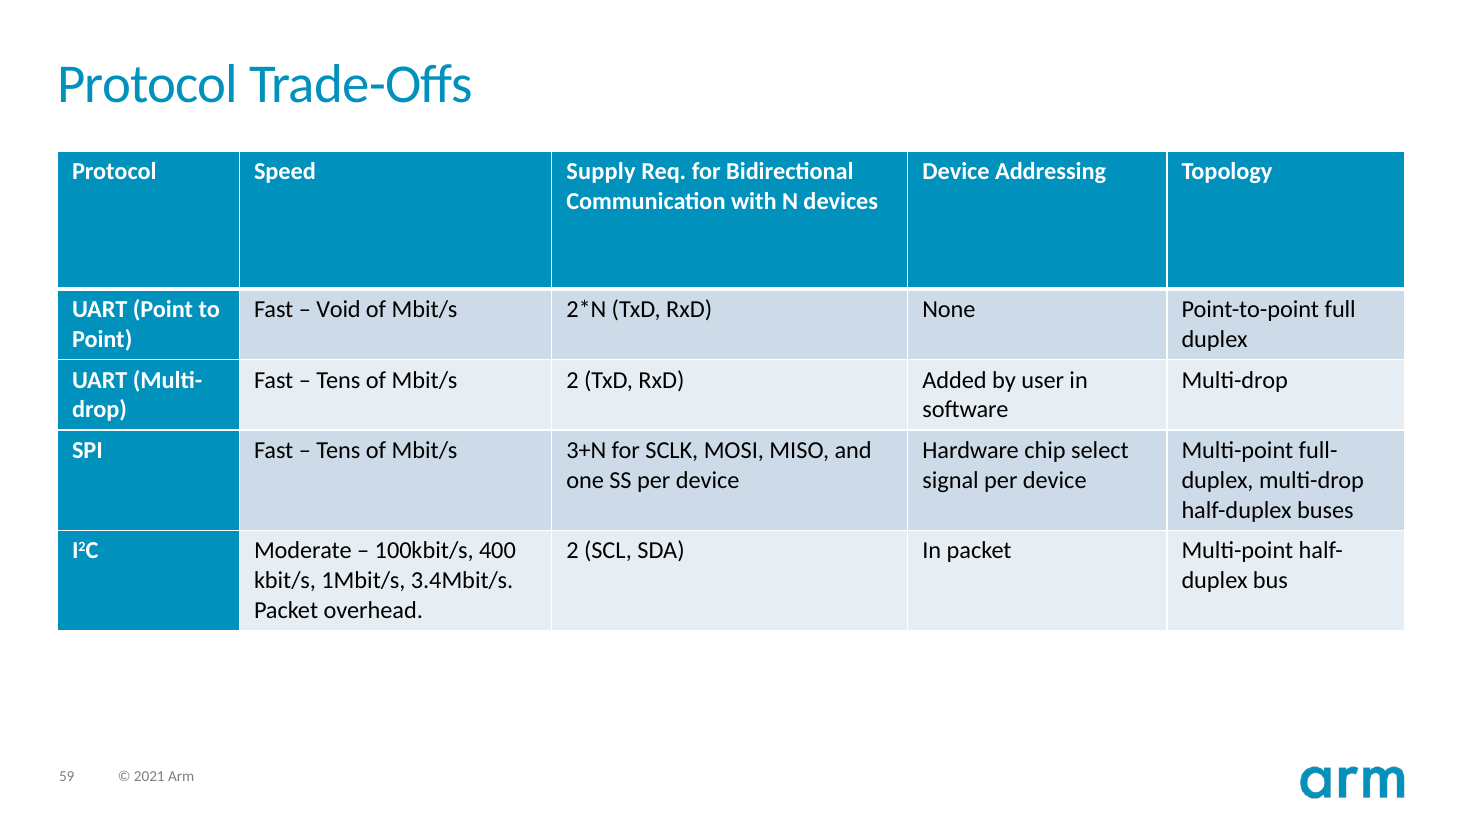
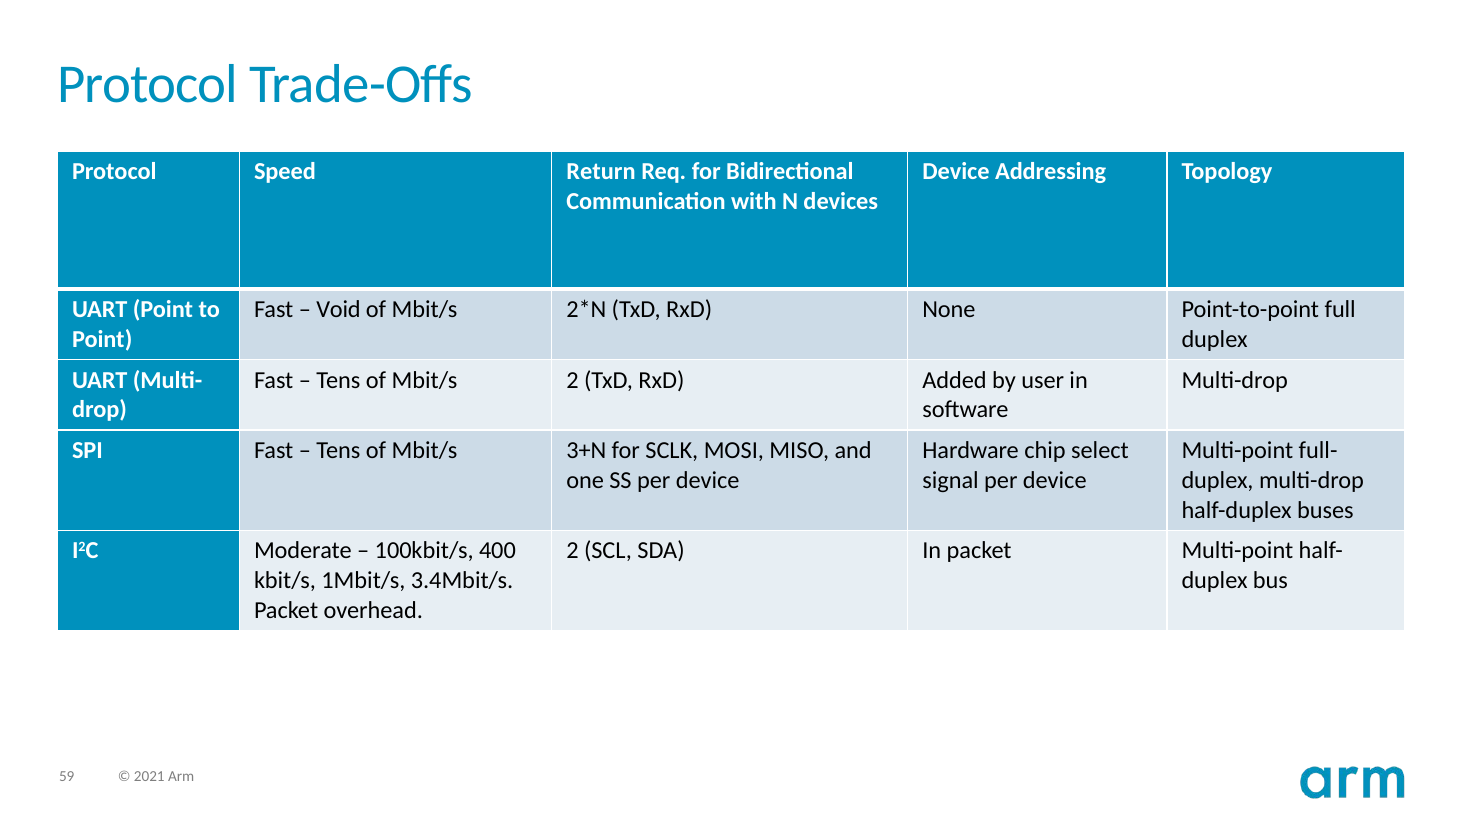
Supply: Supply -> Return
